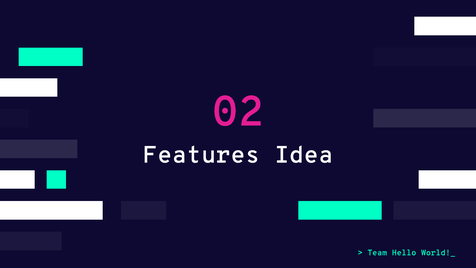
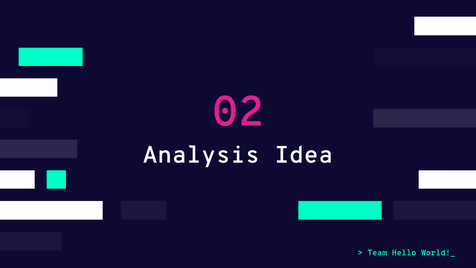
Features: Features -> Analysis
